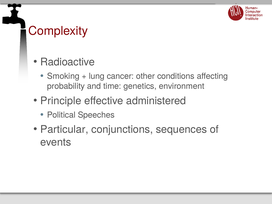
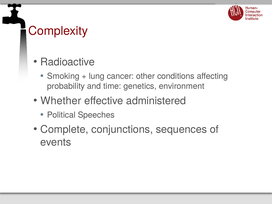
Principle: Principle -> Whether
Particular: Particular -> Complete
